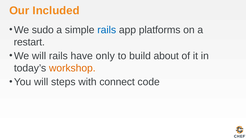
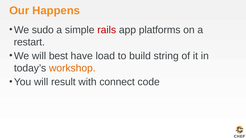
Included: Included -> Happens
rails at (107, 30) colour: blue -> red
will rails: rails -> best
only: only -> load
about: about -> string
steps: steps -> result
